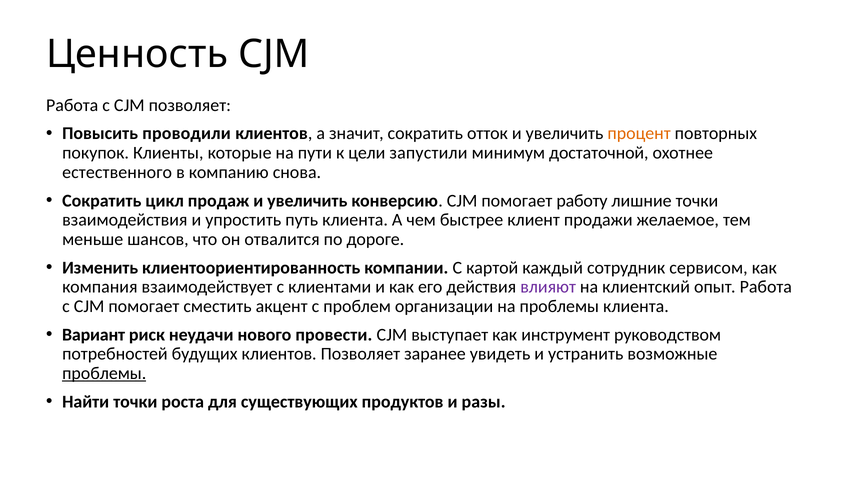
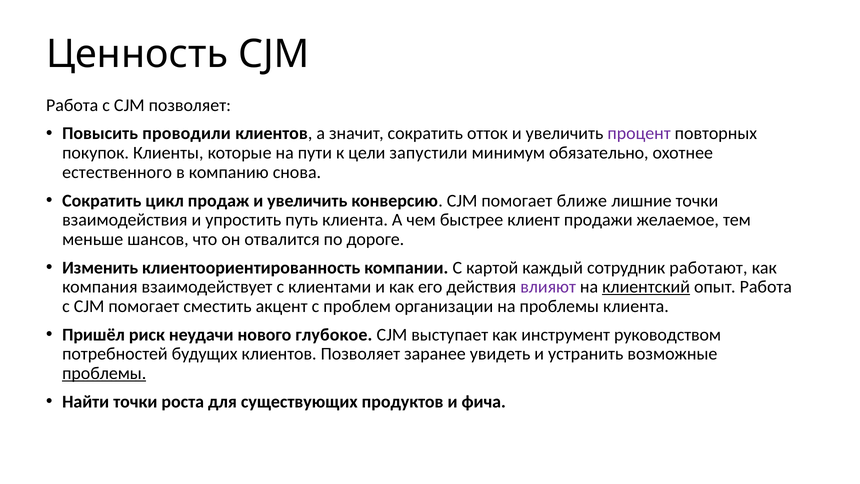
процент colour: orange -> purple
достаточной: достаточной -> обязательно
работу: работу -> ближе
сервисом: сервисом -> работают
клиентский underline: none -> present
Вариант: Вариант -> Пришёл
провести: провести -> глубокое
разы: разы -> фича
